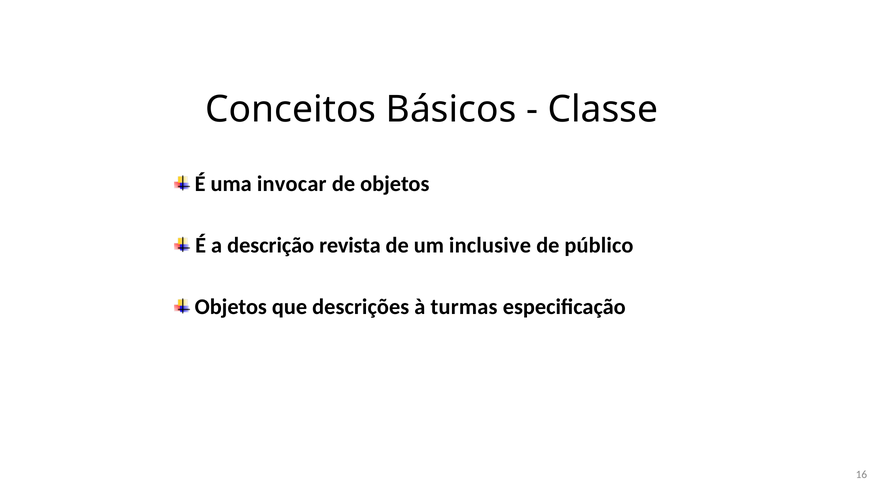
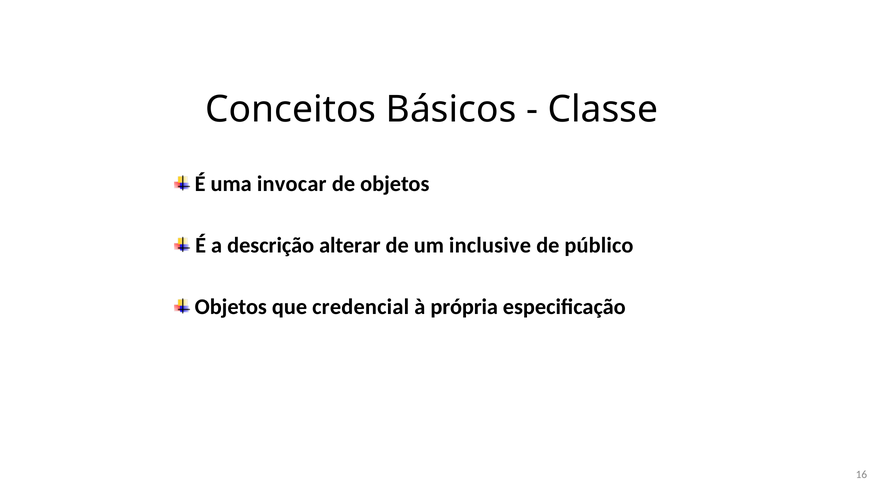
revista: revista -> alterar
descrições: descrições -> credencial
turmas: turmas -> própria
